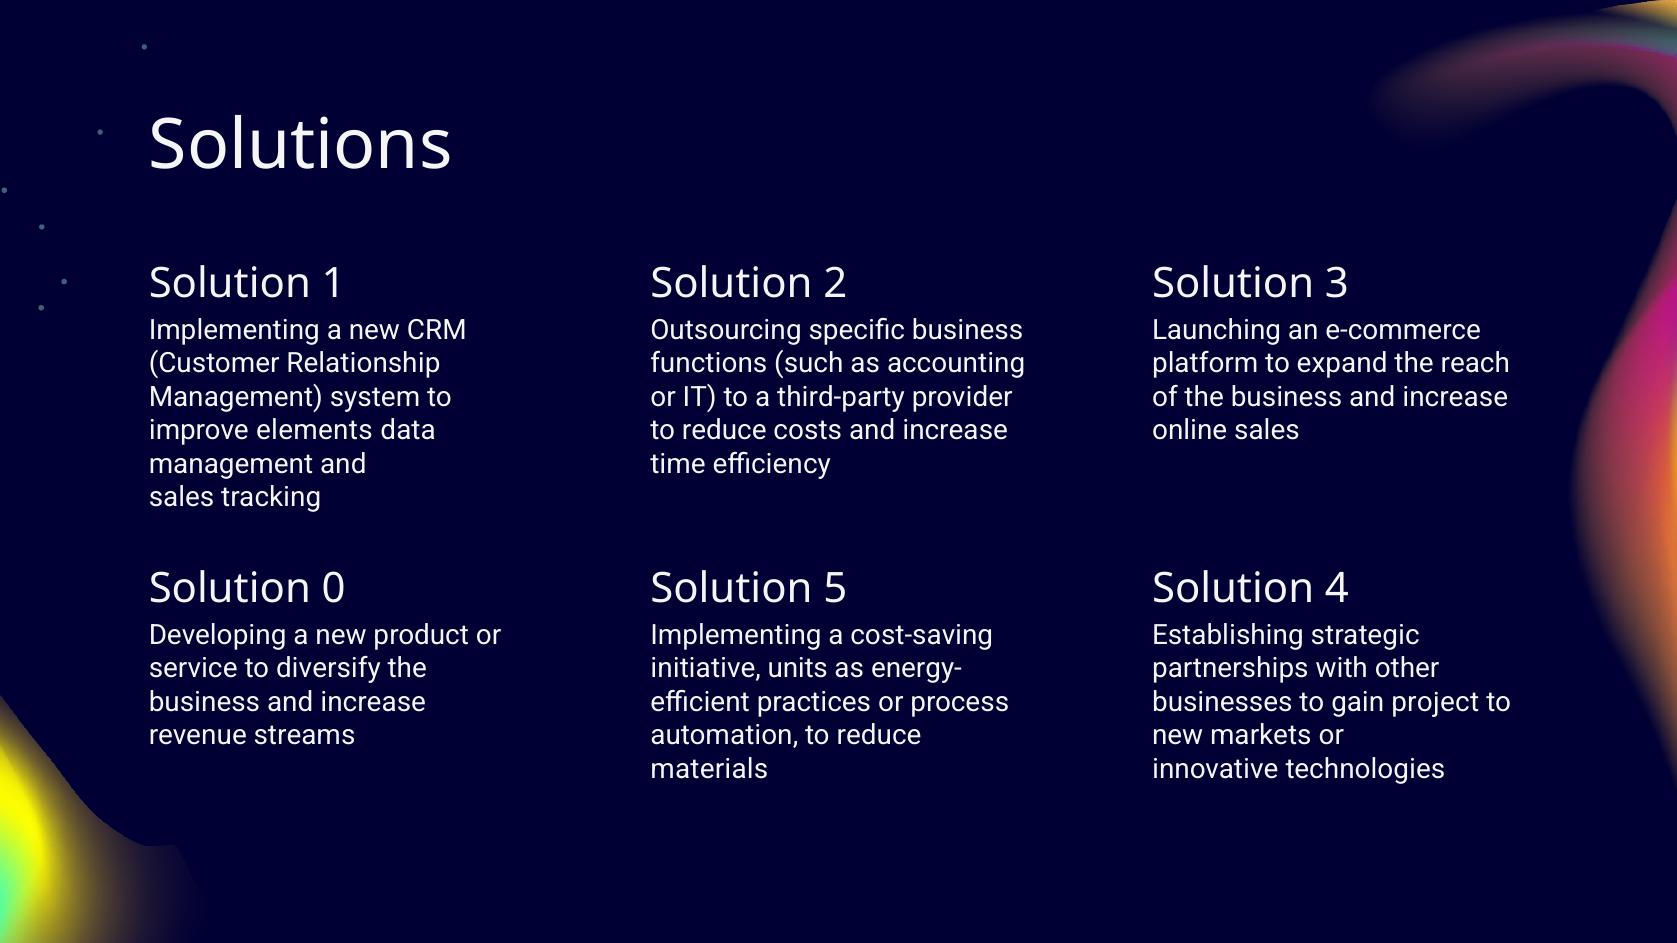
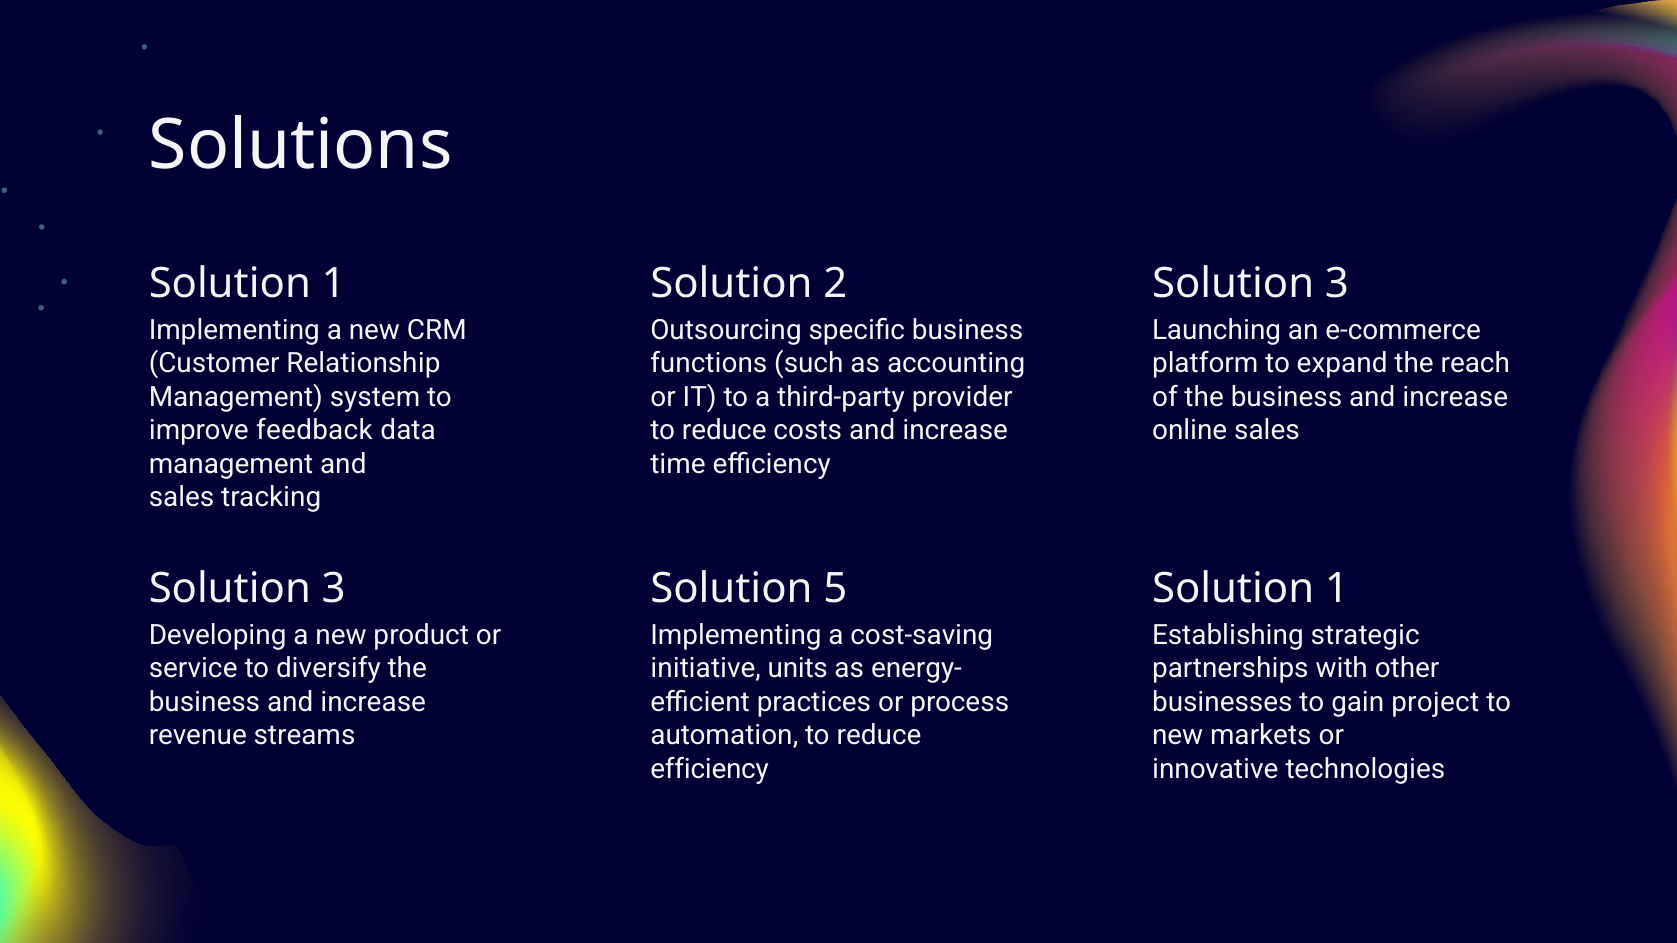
elements: elements -> feedback
0 at (334, 589): 0 -> 3
5 Solution 4: 4 -> 1
materials at (709, 769): materials -> efficiency
